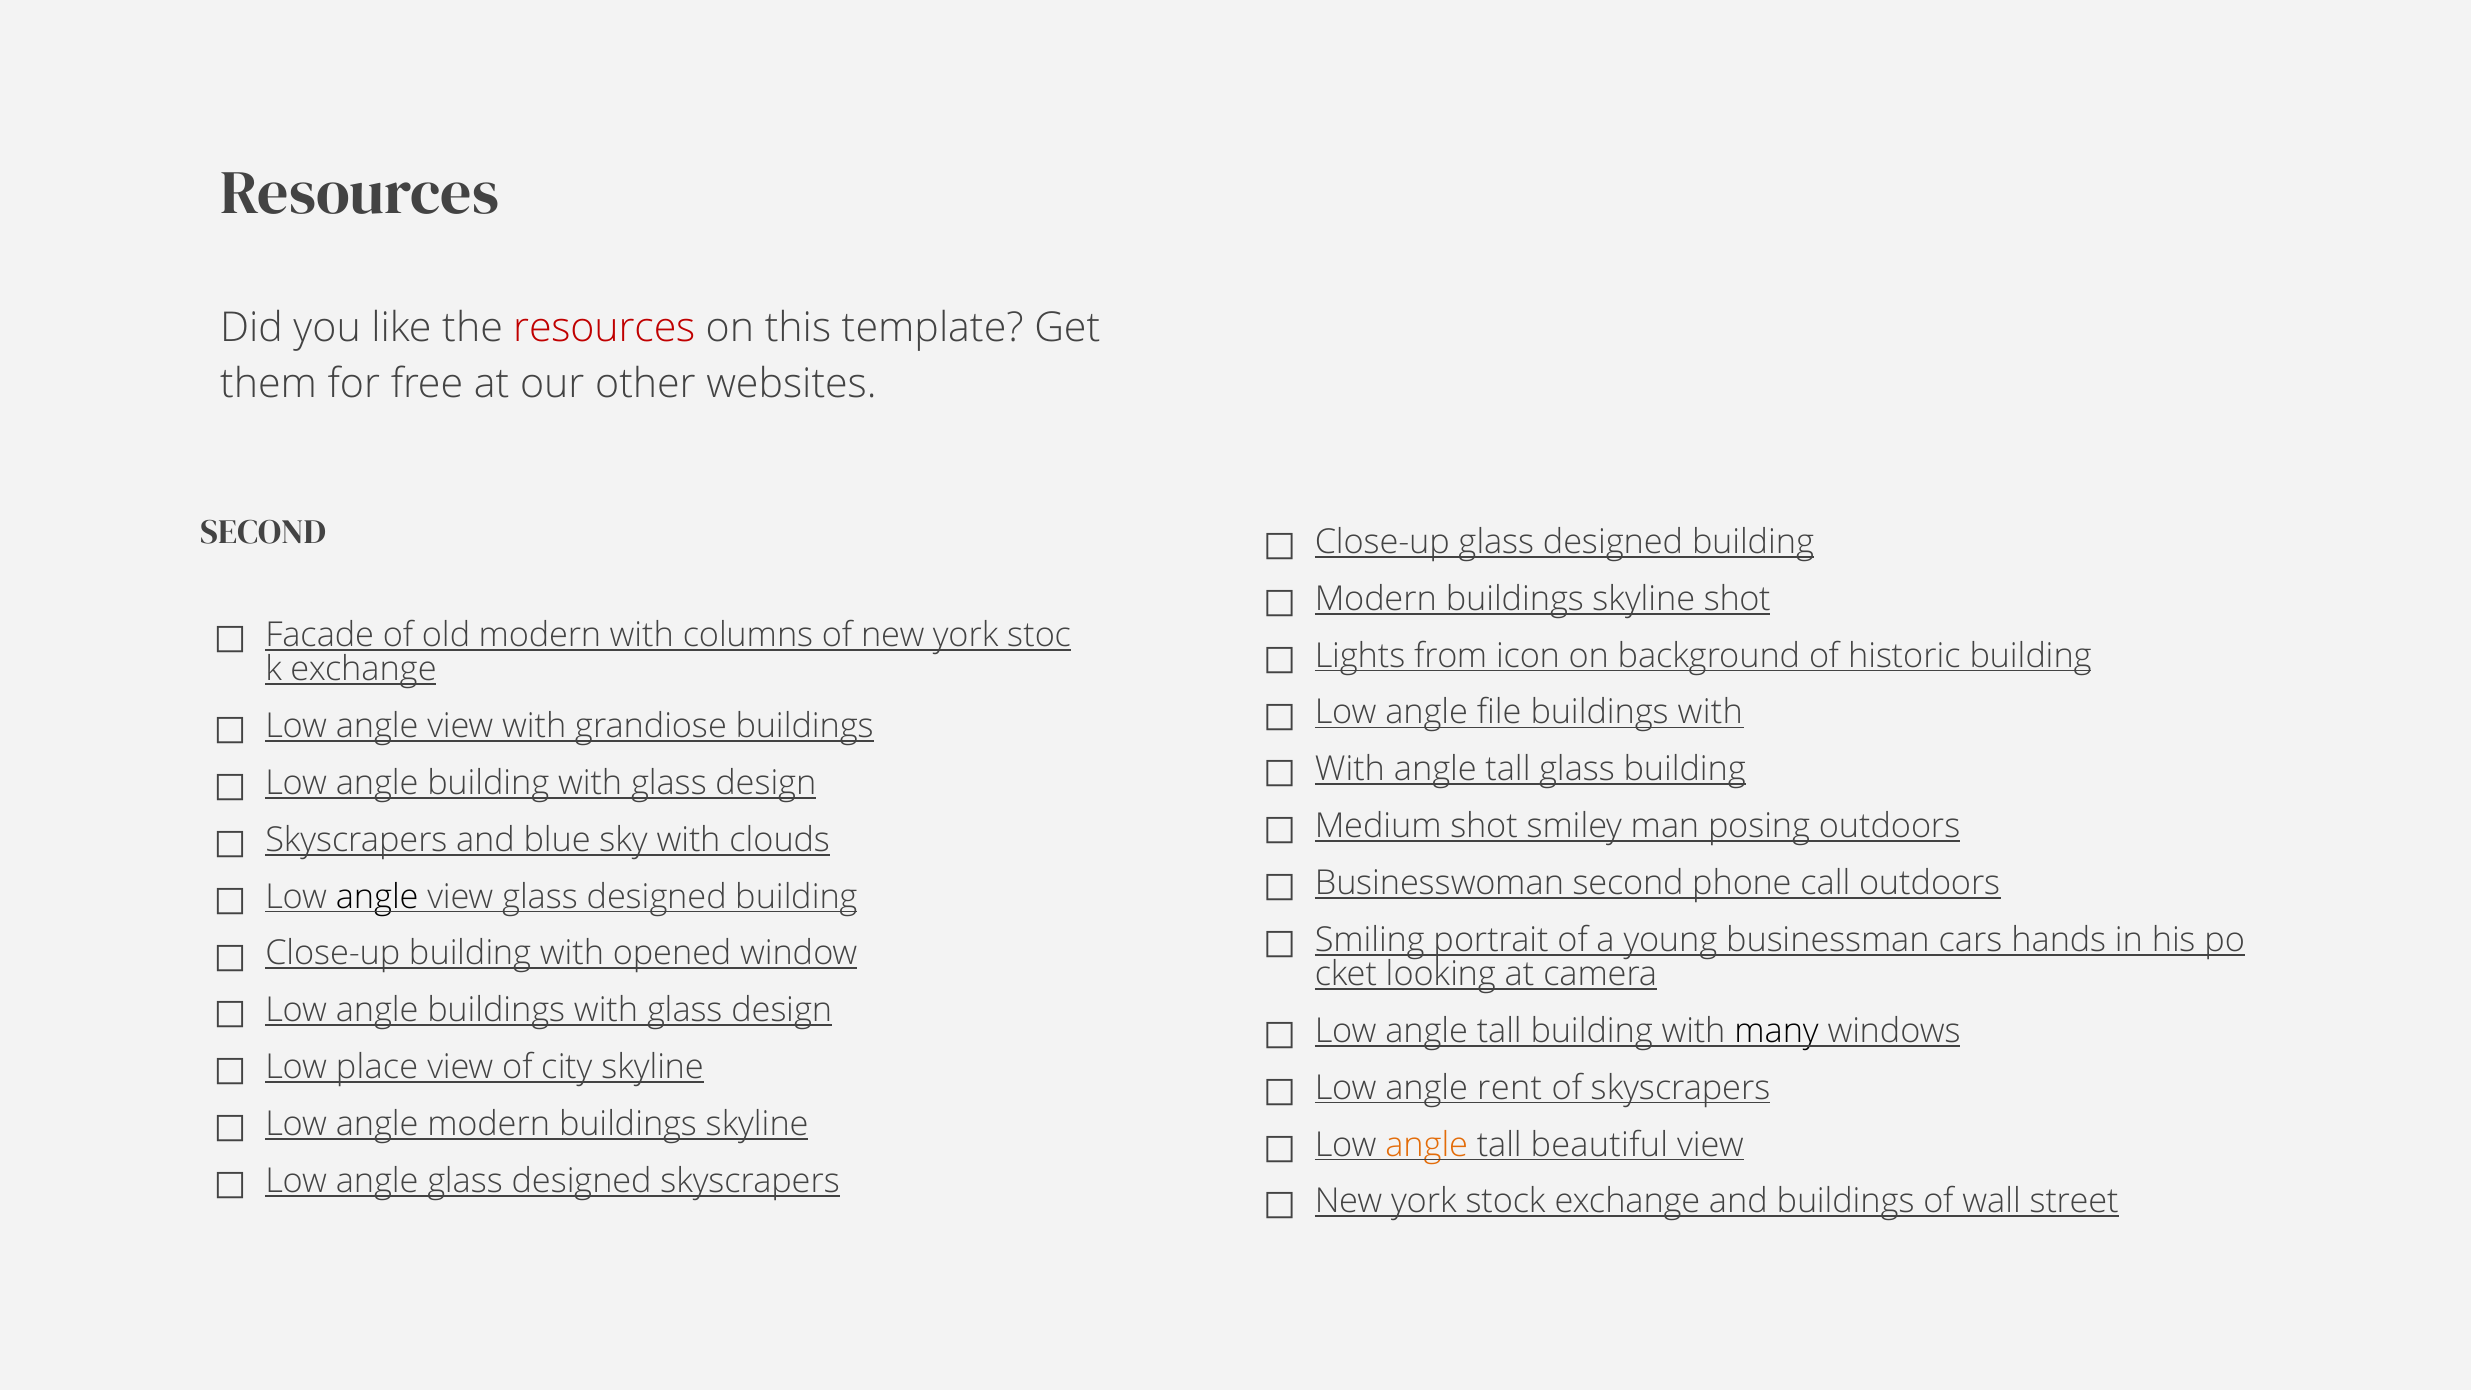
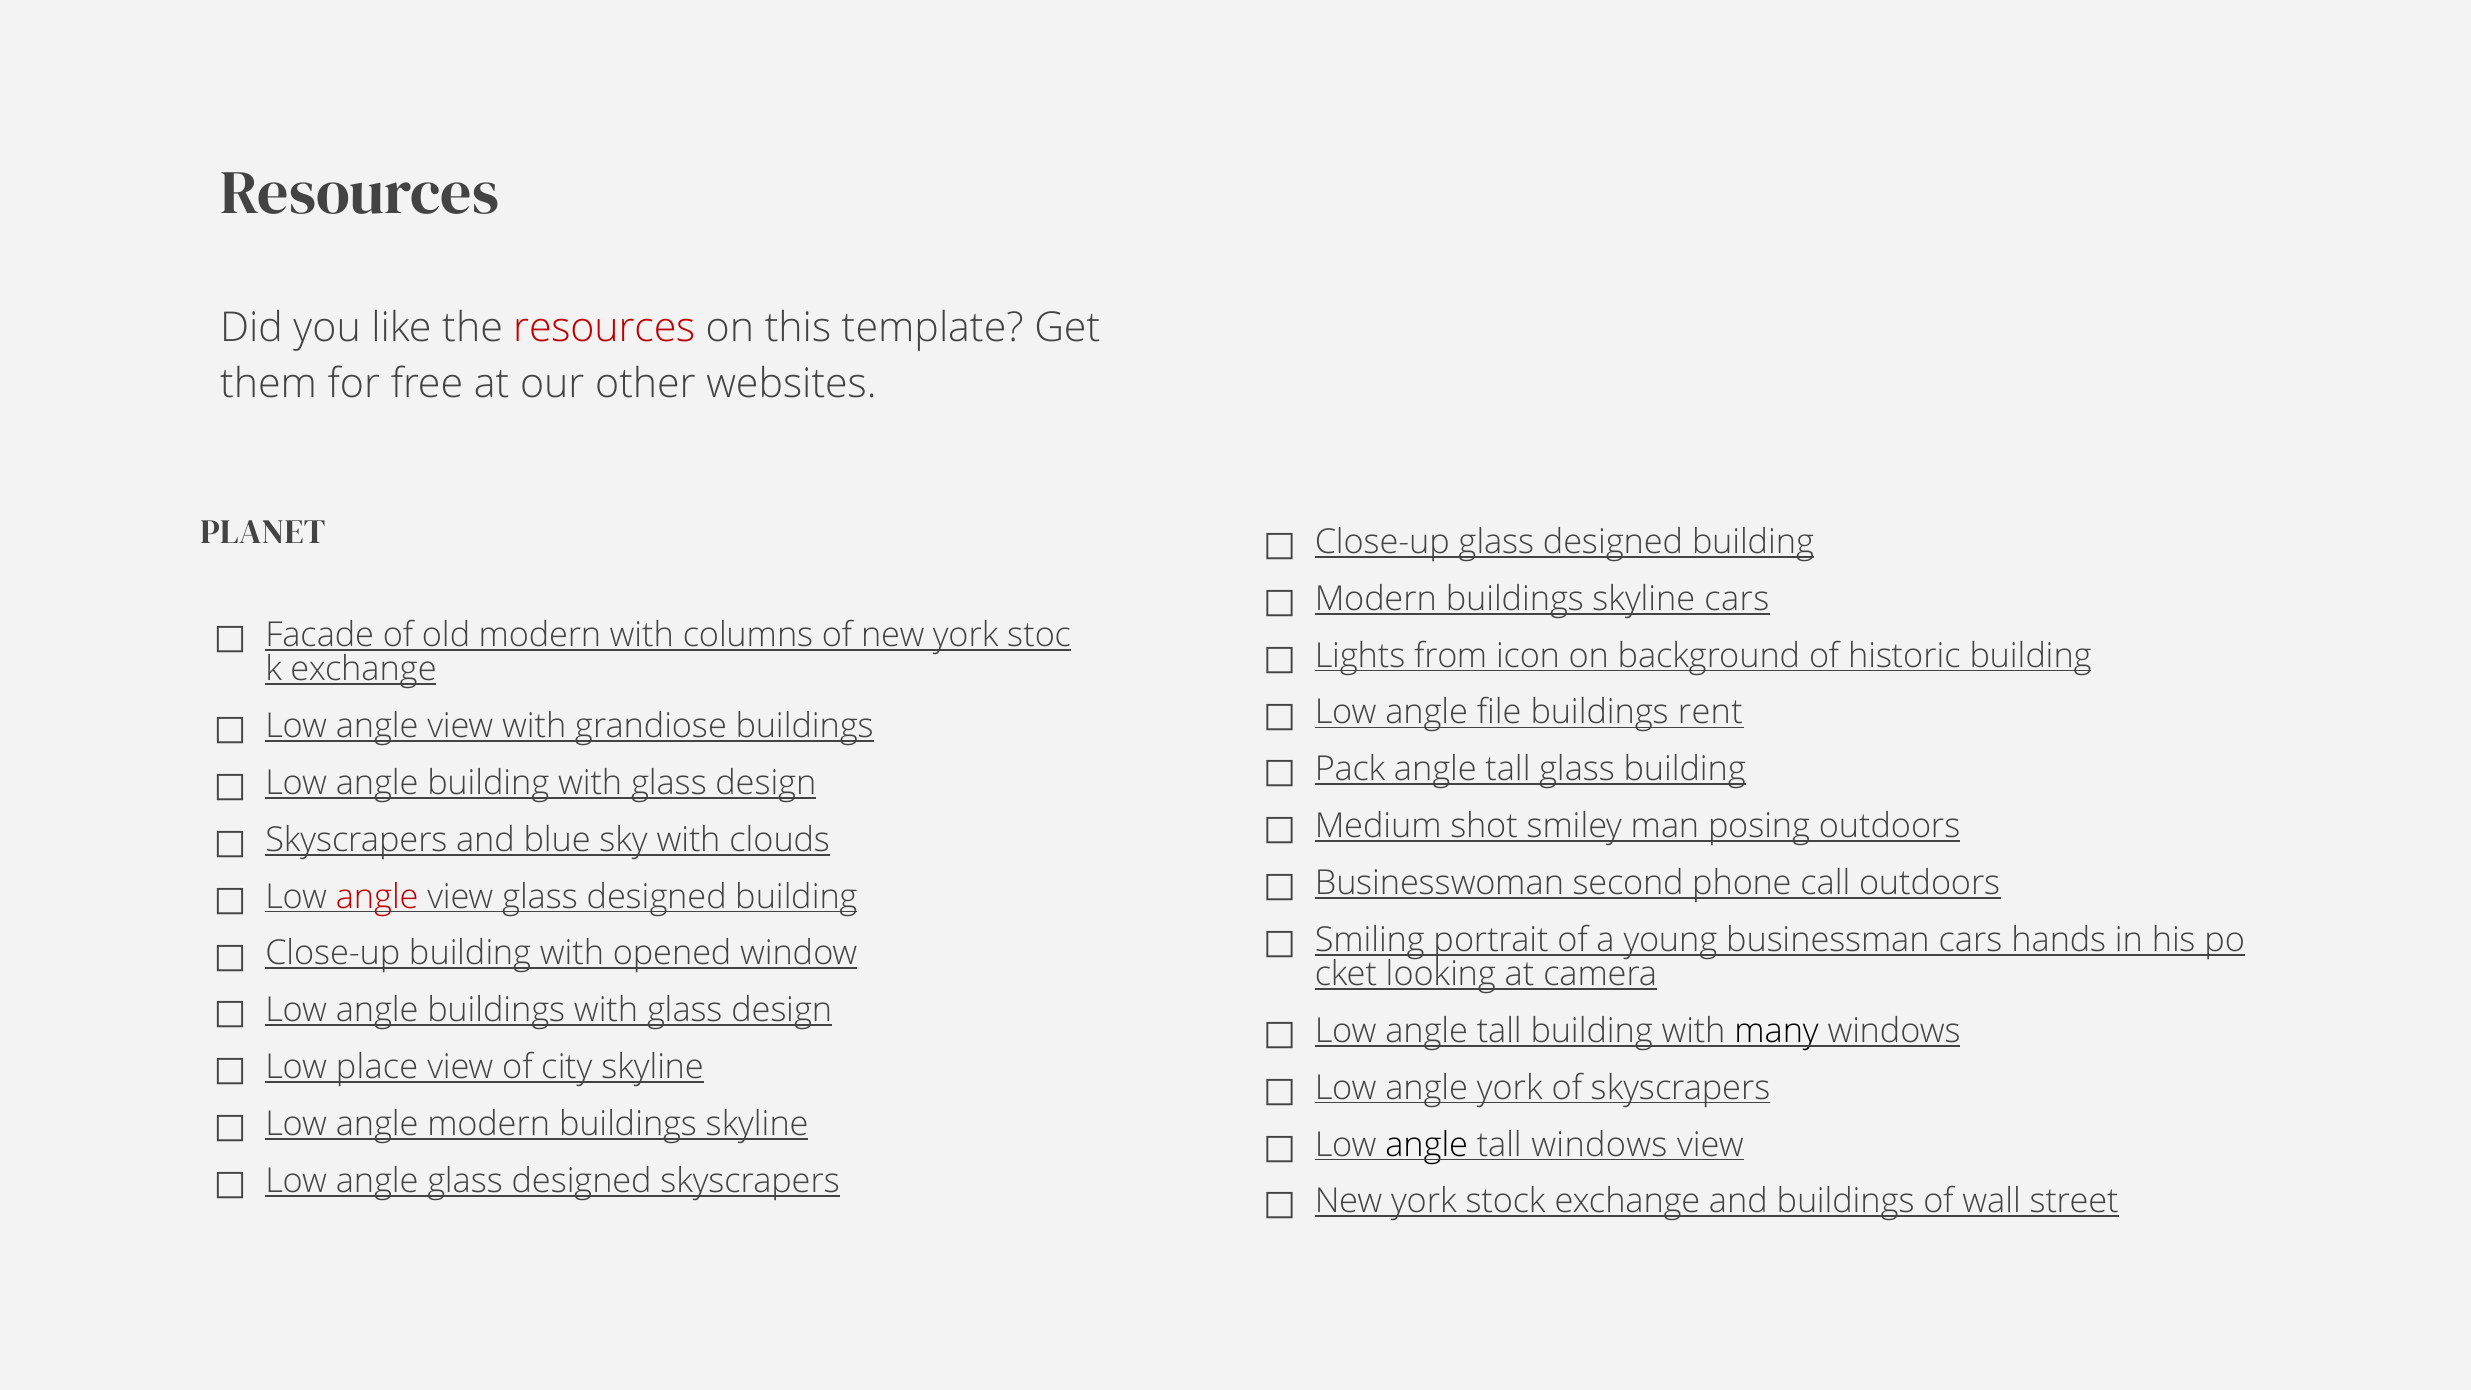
SECOND at (263, 532): SECOND -> PLANET
skyline shot: shot -> cars
with at (1710, 713): with -> rent
With at (1350, 769): With -> Pack
angle at (377, 897) colour: black -> red
angle rent: rent -> york
angle at (1427, 1145) colour: orange -> black
tall beautiful: beautiful -> windows
